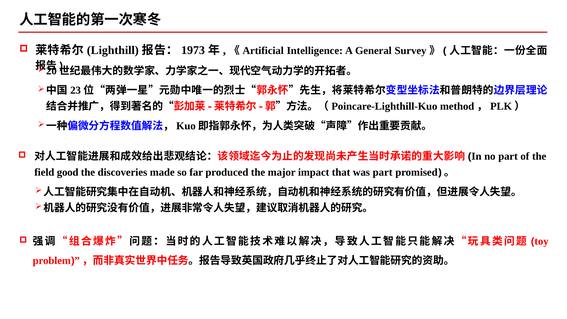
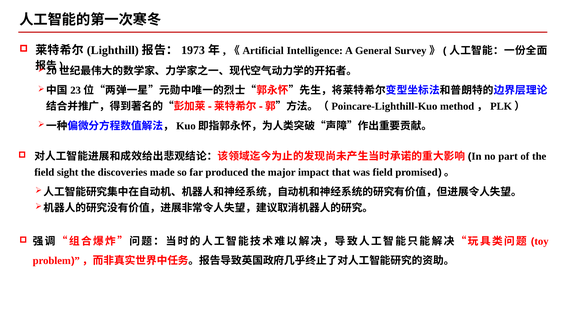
good: good -> sight
was part: part -> field
